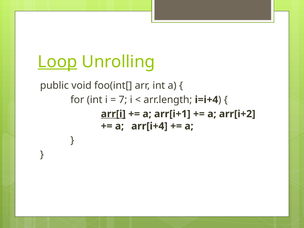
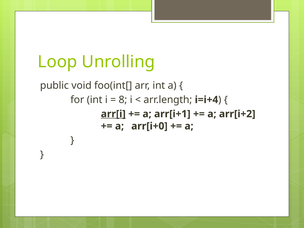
Loop underline: present -> none
7: 7 -> 8
arr[i+4: arr[i+4 -> arr[i+0
